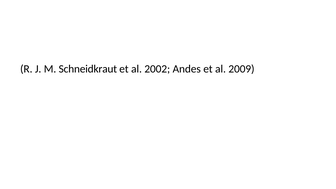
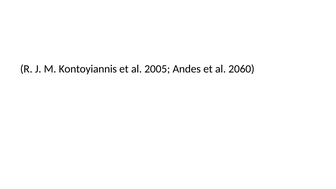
Schneidkraut: Schneidkraut -> Kontoyiannis
2002: 2002 -> 2005
2009: 2009 -> 2060
